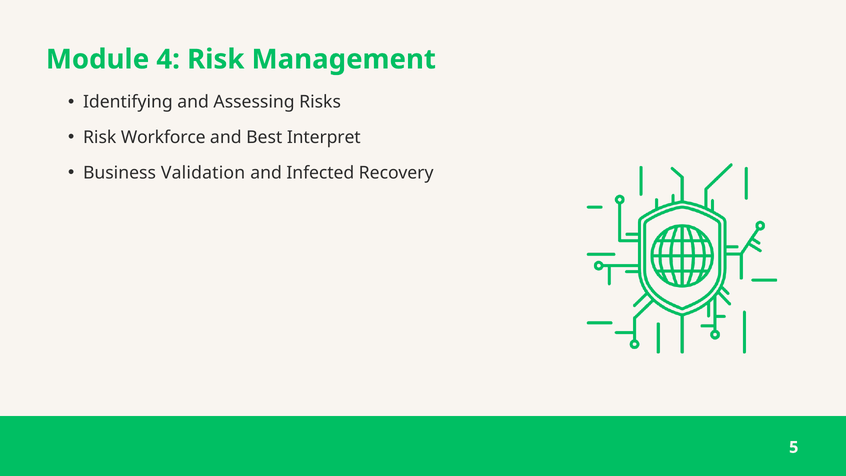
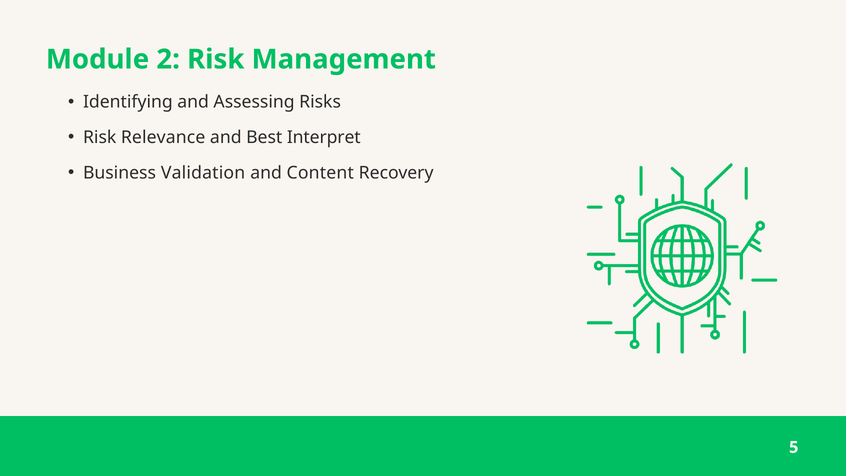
4: 4 -> 2
Workforce: Workforce -> Relevance
Infected: Infected -> Content
